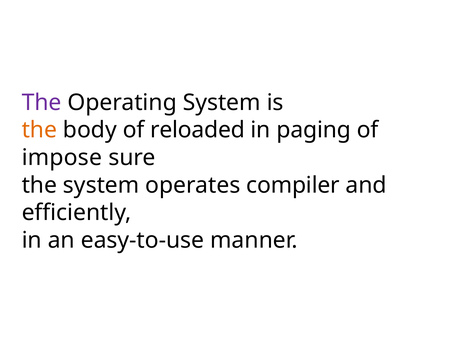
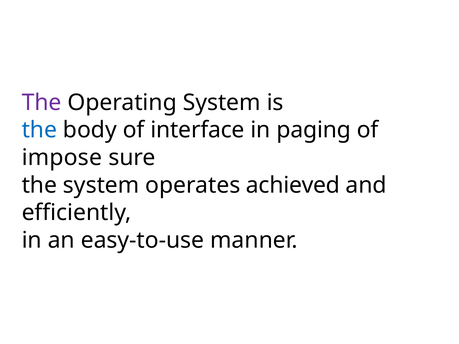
the at (39, 130) colour: orange -> blue
reloaded: reloaded -> interface
compiler: compiler -> achieved
